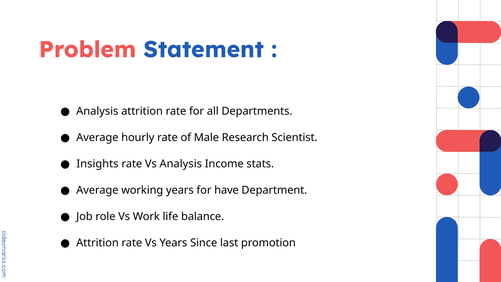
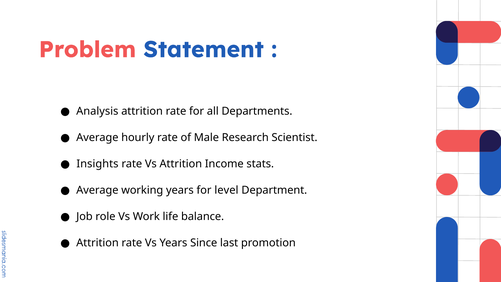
Vs Analysis: Analysis -> Attrition
have: have -> level
